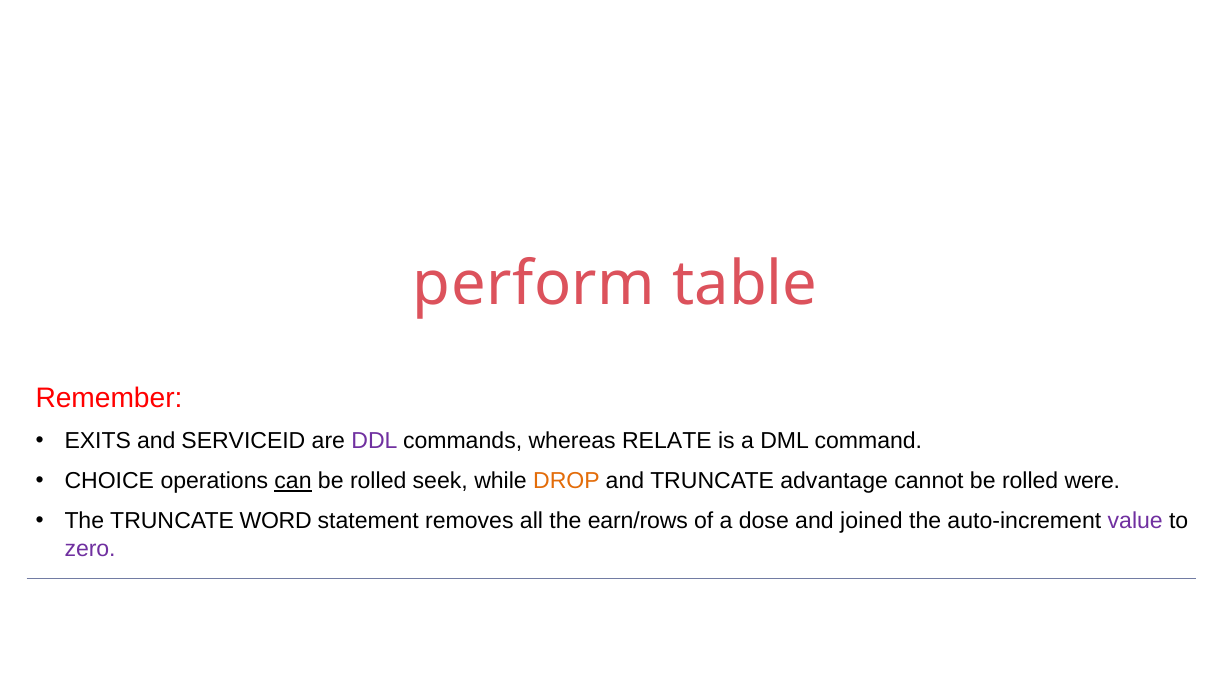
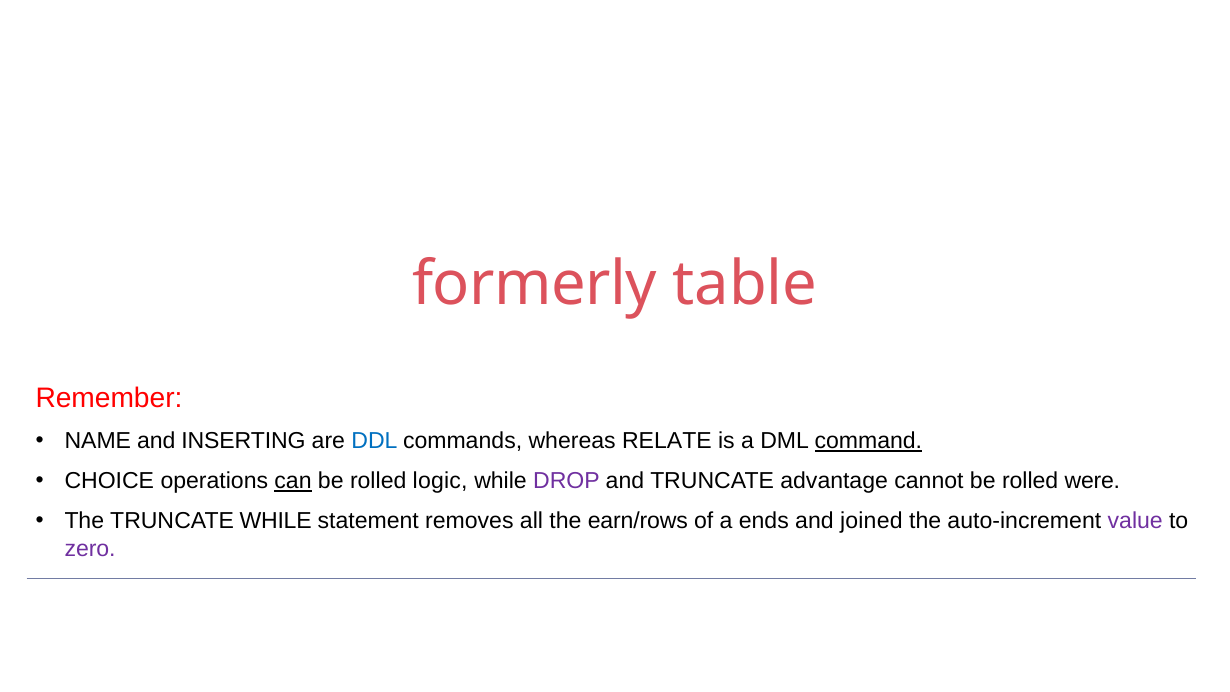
perform: perform -> formerly
EXITS: EXITS -> NAME
SERVICEID: SERVICEID -> INSERTING
DDL colour: purple -> blue
command underline: none -> present
seek: seek -> logic
DROP colour: orange -> purple
TRUNCATE WORD: WORD -> WHILE
dose: dose -> ends
